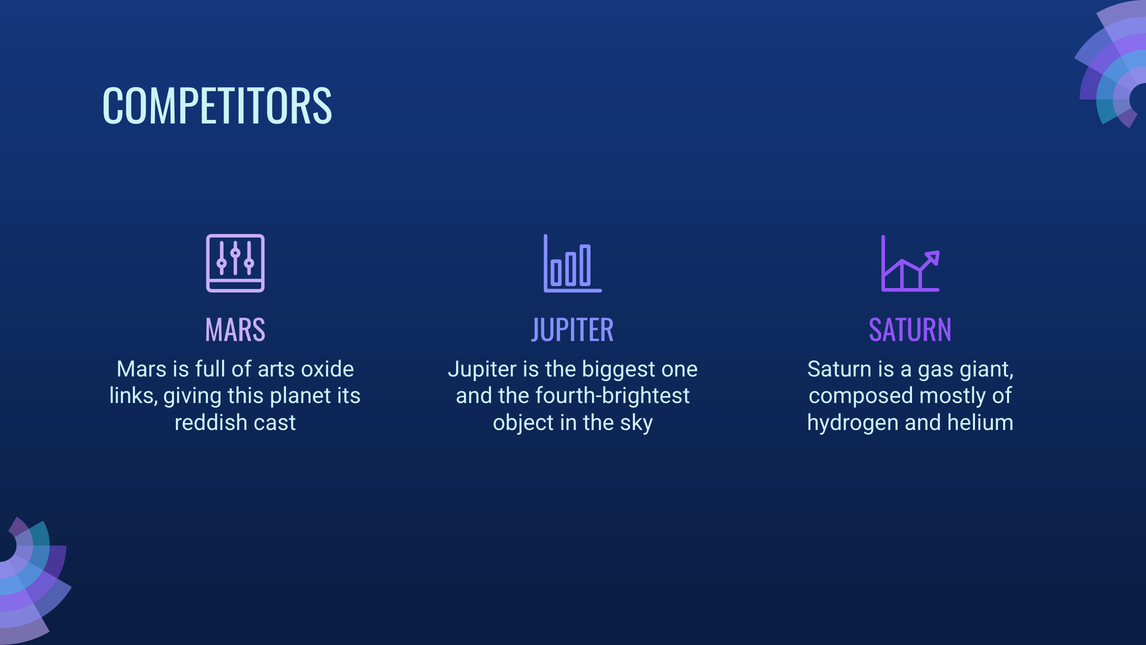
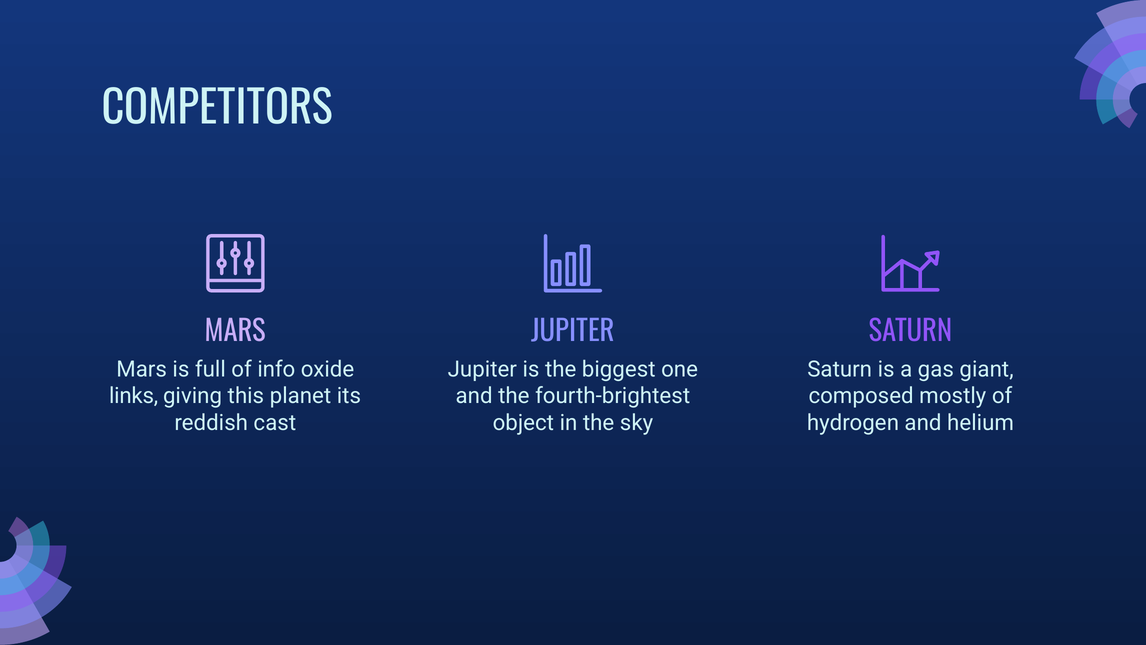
arts: arts -> info
